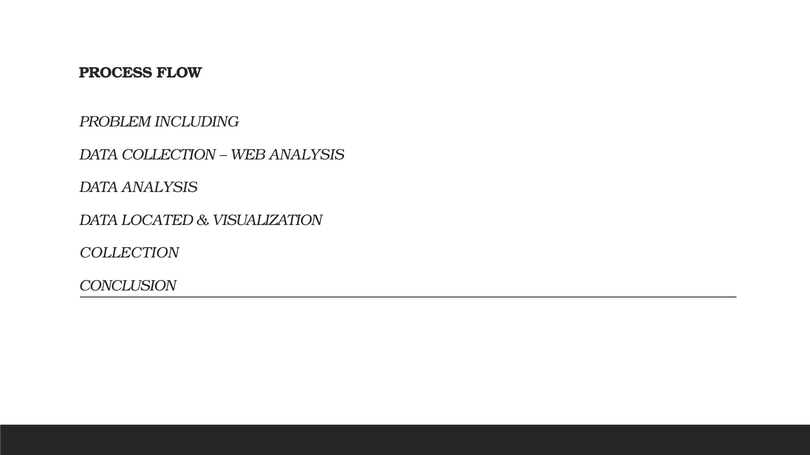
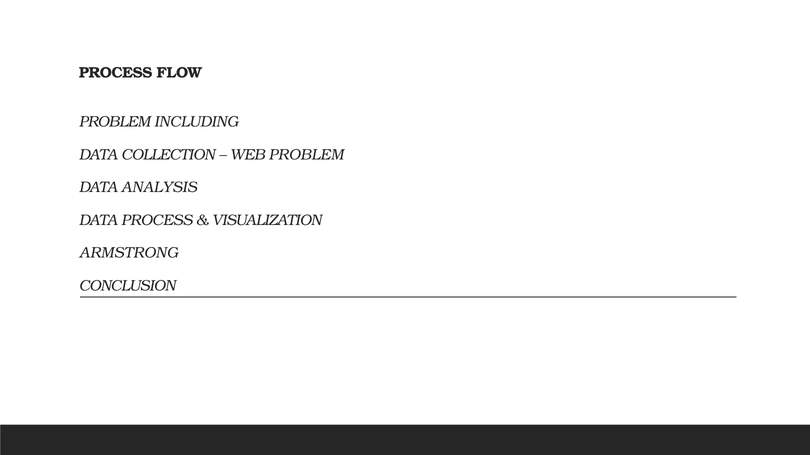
WEB ANALYSIS: ANALYSIS -> PROBLEM
DATA LOCATED: LOCATED -> PROCESS
COLLECTION at (129, 253): COLLECTION -> ARMSTRONG
